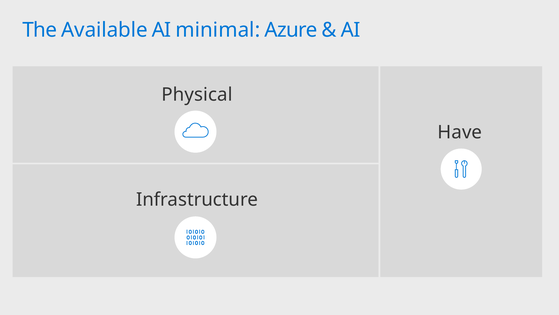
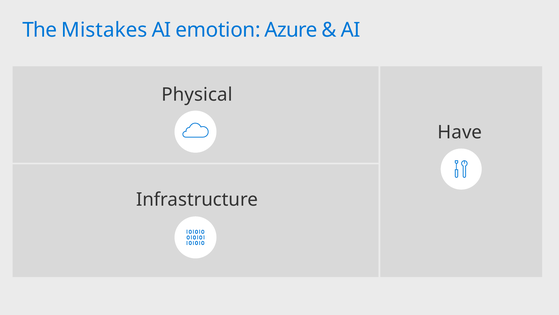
Available: Available -> Mistakes
minimal: minimal -> emotion
